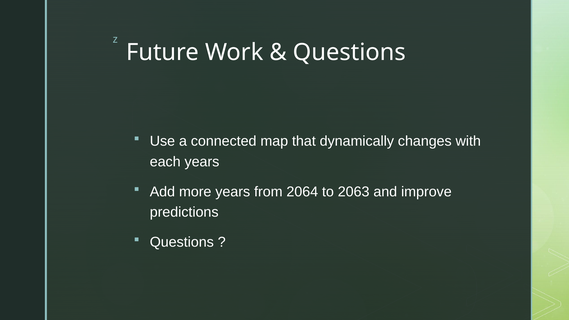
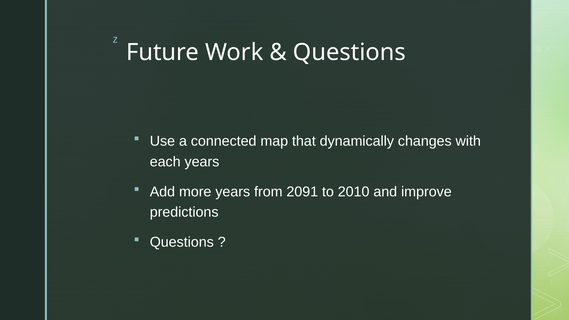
2064: 2064 -> 2091
2063: 2063 -> 2010
